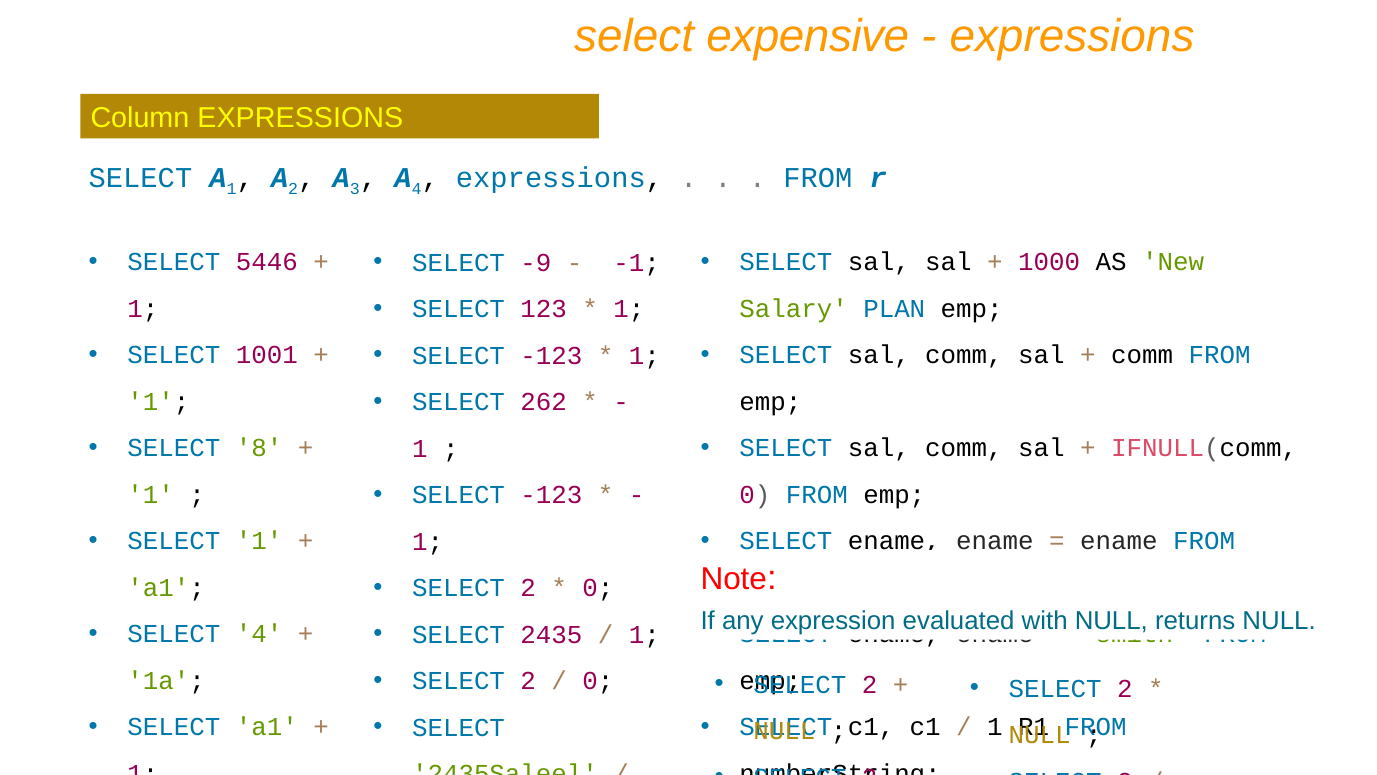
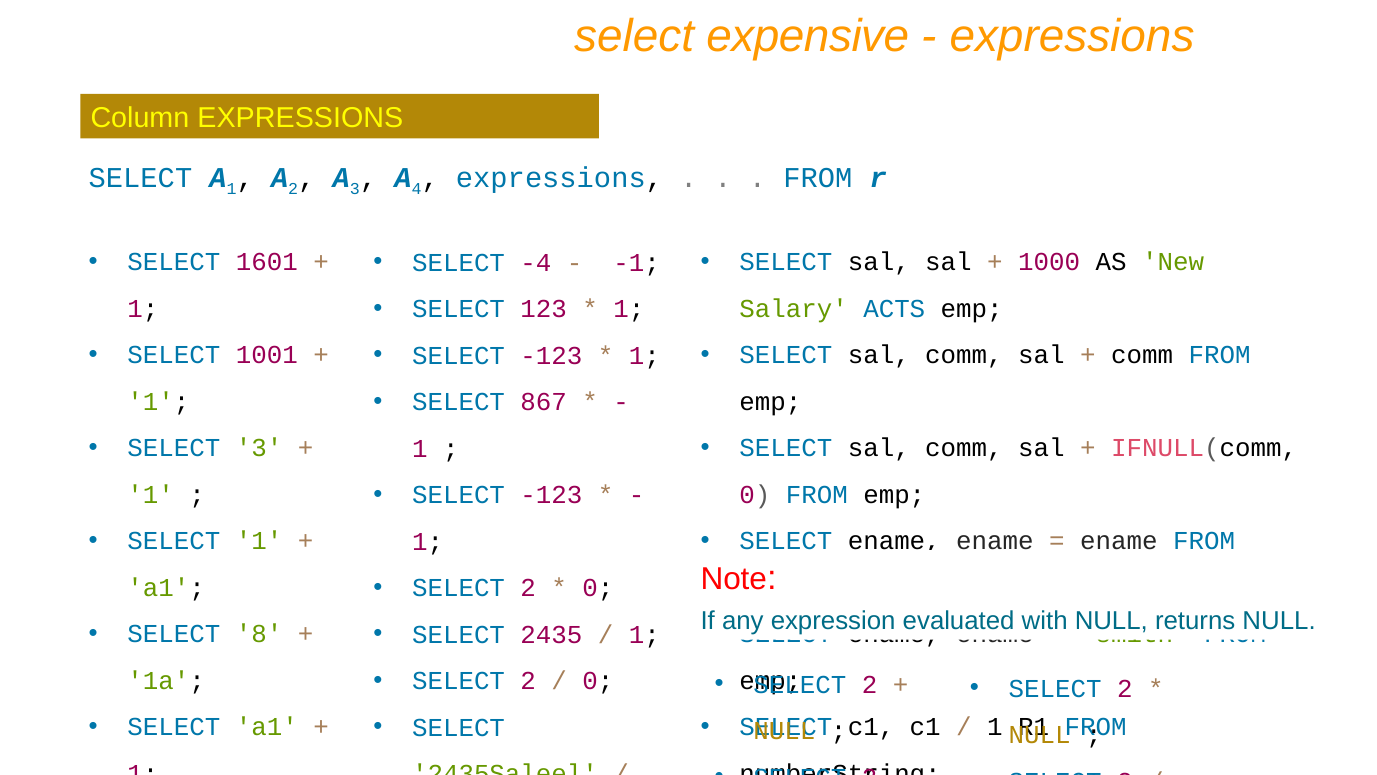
5446: 5446 -> 1601
-9: -9 -> -4
PLAN: PLAN -> ACTS
262: 262 -> 867
SELECT 8: 8 -> 3
SELECT 4: 4 -> 8
